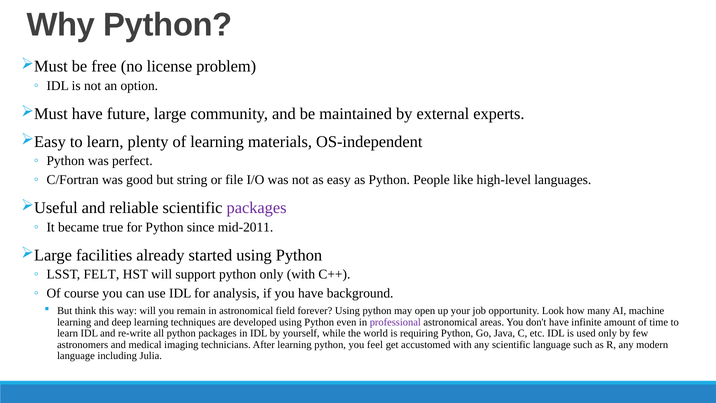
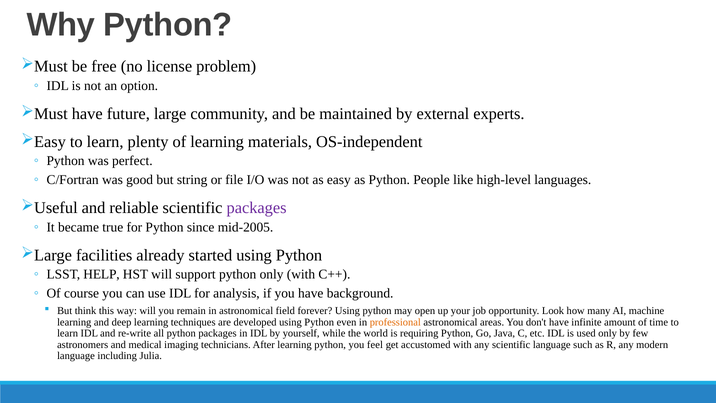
mid-2011: mid-2011 -> mid-2005
FELT: FELT -> HELP
professional colour: purple -> orange
